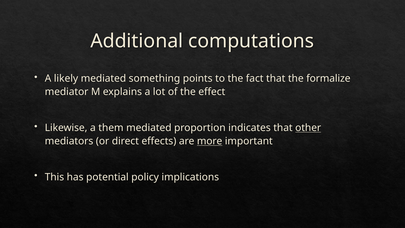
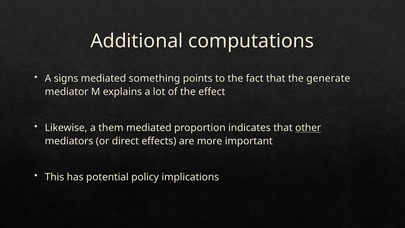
likely: likely -> signs
formalize: formalize -> generate
more underline: present -> none
